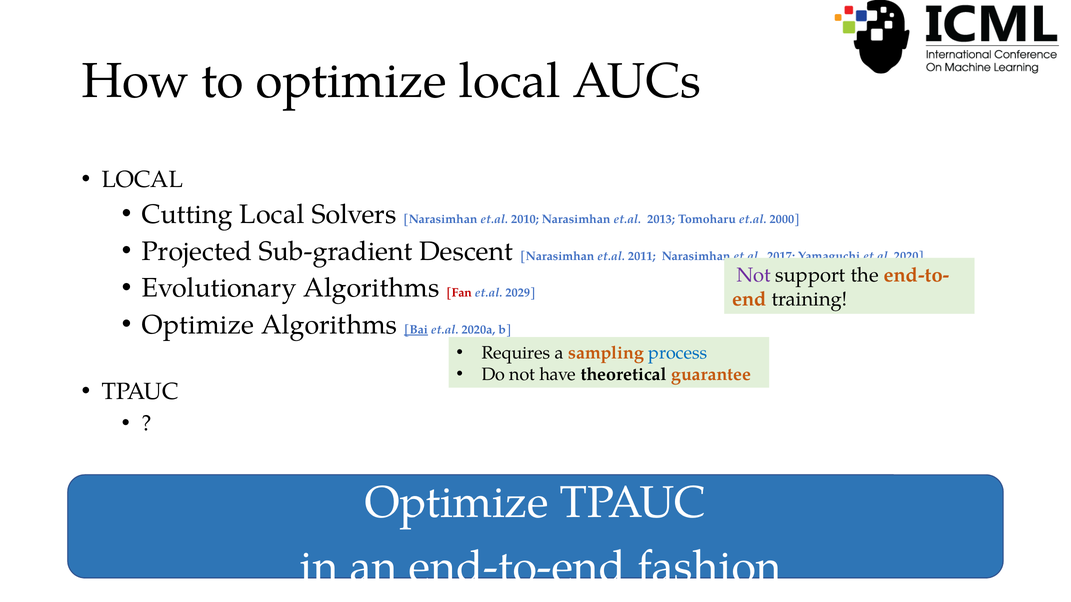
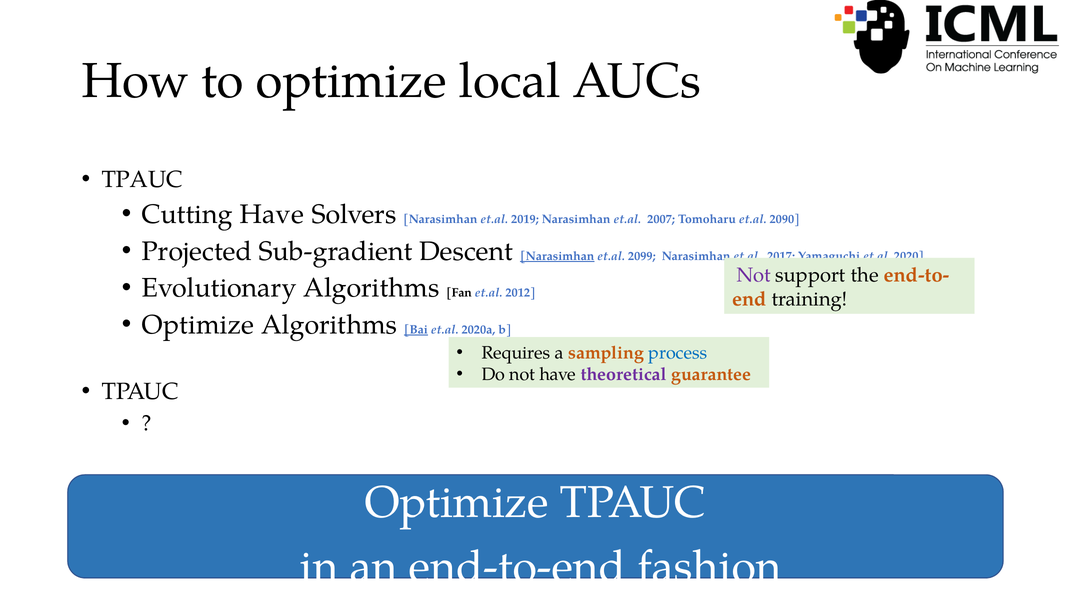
LOCAL at (142, 180): LOCAL -> TPAUC
Cutting Local: Local -> Have
2010: 2010 -> 2019
2013: 2013 -> 2007
2000: 2000 -> 2090
Narasimhan at (557, 256) underline: none -> present
2011: 2011 -> 2099
Fan colour: red -> black
2029: 2029 -> 2012
theoretical colour: black -> purple
